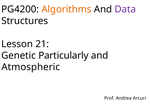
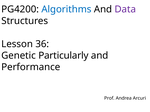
Algorithms colour: orange -> blue
21: 21 -> 36
Atmospheric: Atmospheric -> Performance
